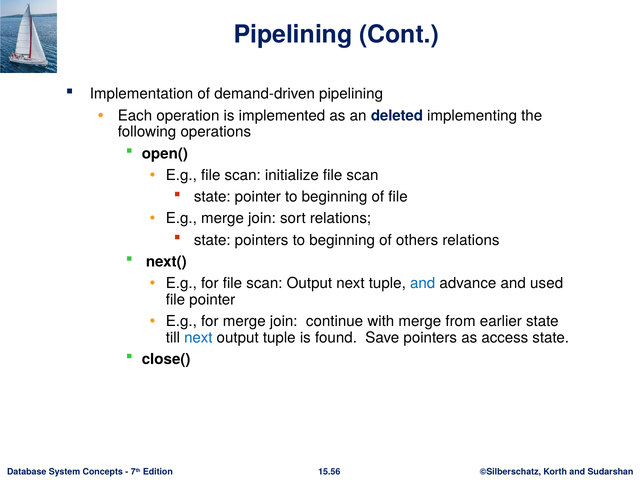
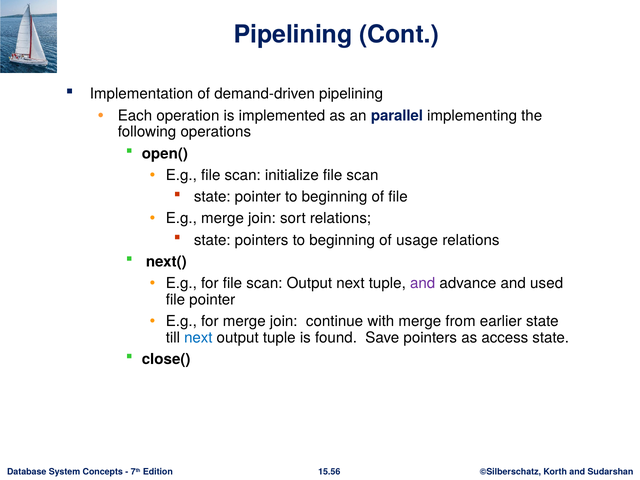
deleted: deleted -> parallel
others: others -> usage
and at (423, 283) colour: blue -> purple
